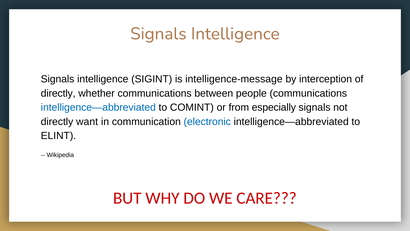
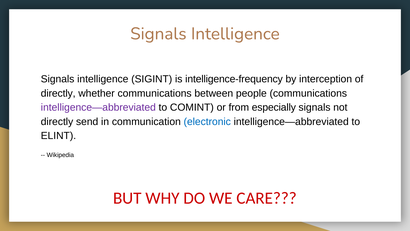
intelligence-message: intelligence-message -> intelligence-frequency
intelligence—abbreviated at (98, 107) colour: blue -> purple
want: want -> send
